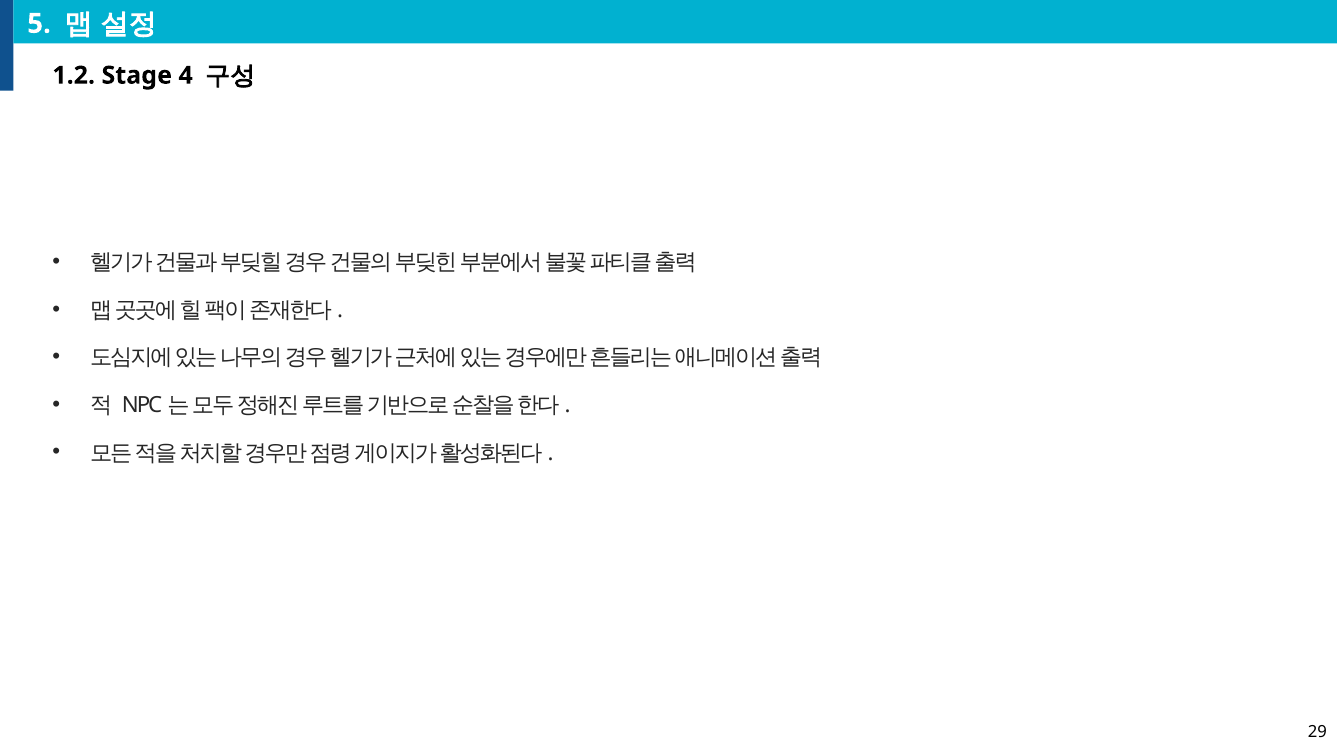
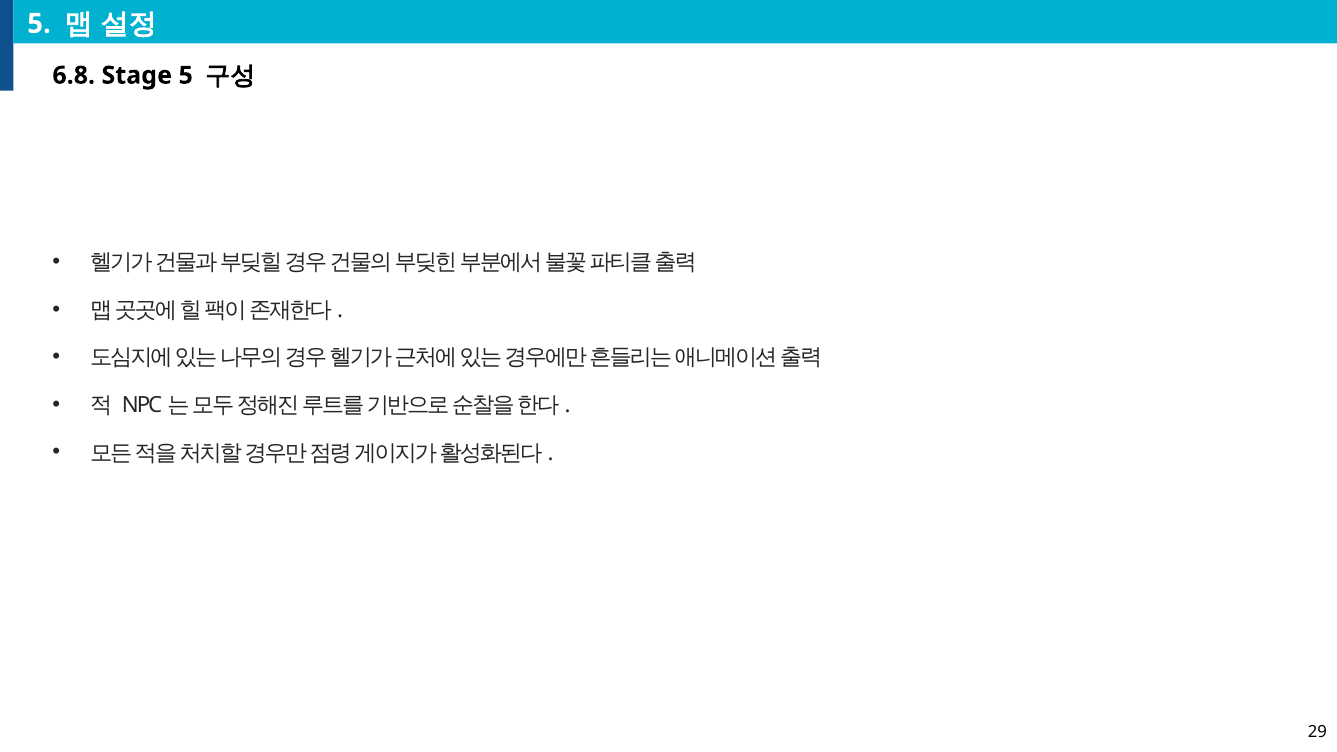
1.2: 1.2 -> 6.8
Stage 4: 4 -> 5
